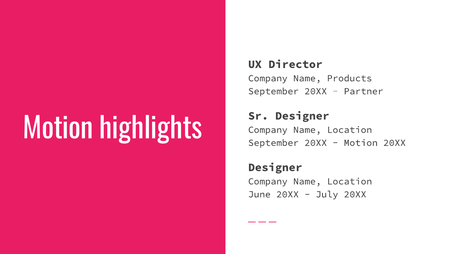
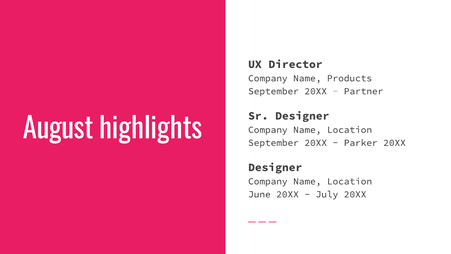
Motion at (58, 129): Motion -> August
Motion at (361, 143): Motion -> Parker
